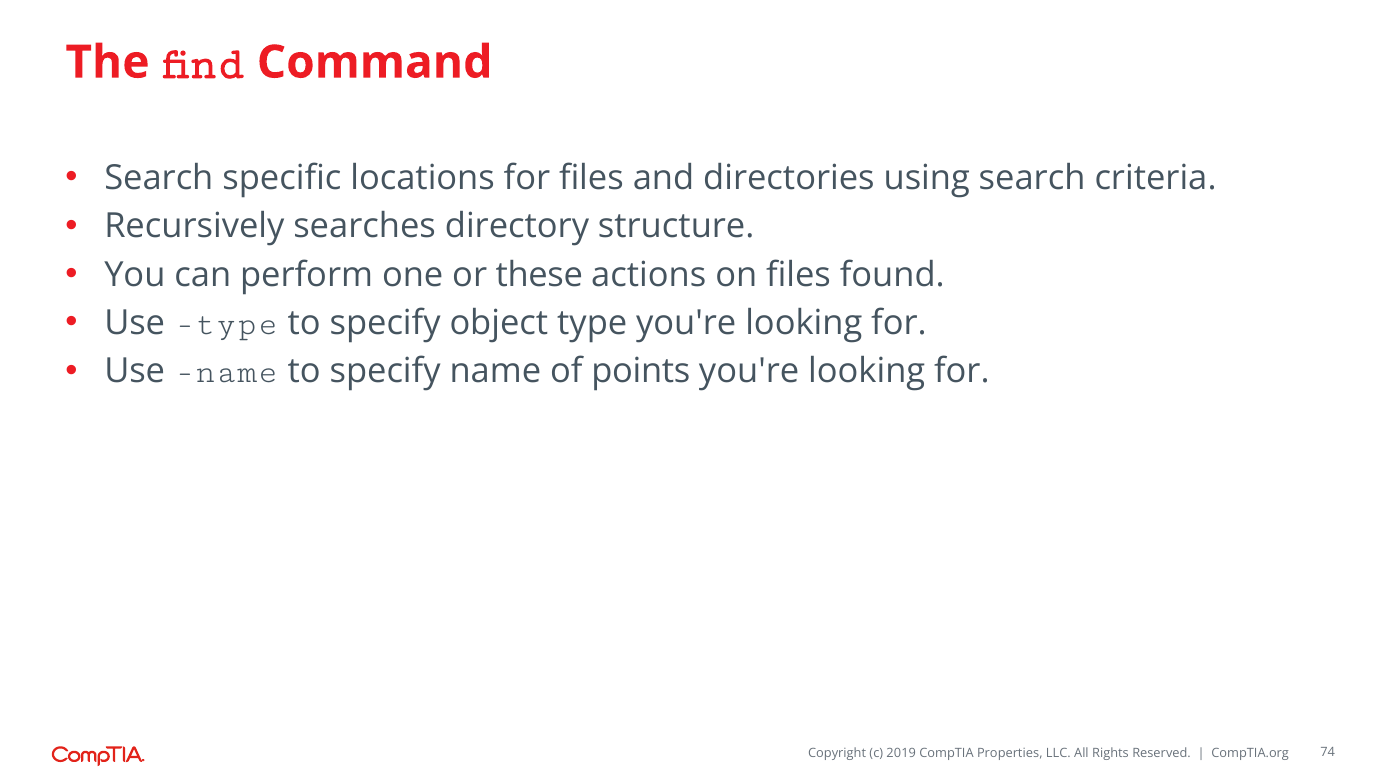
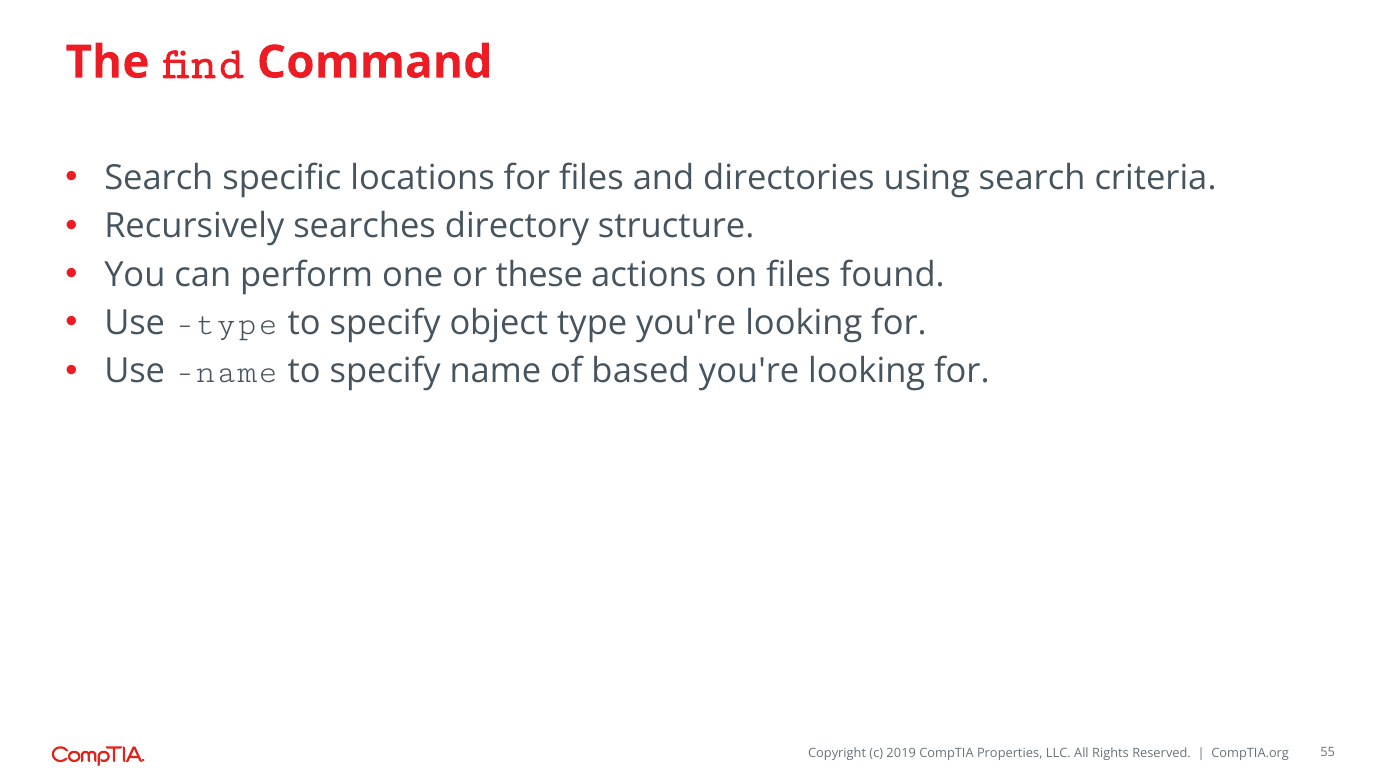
points: points -> based
74: 74 -> 55
